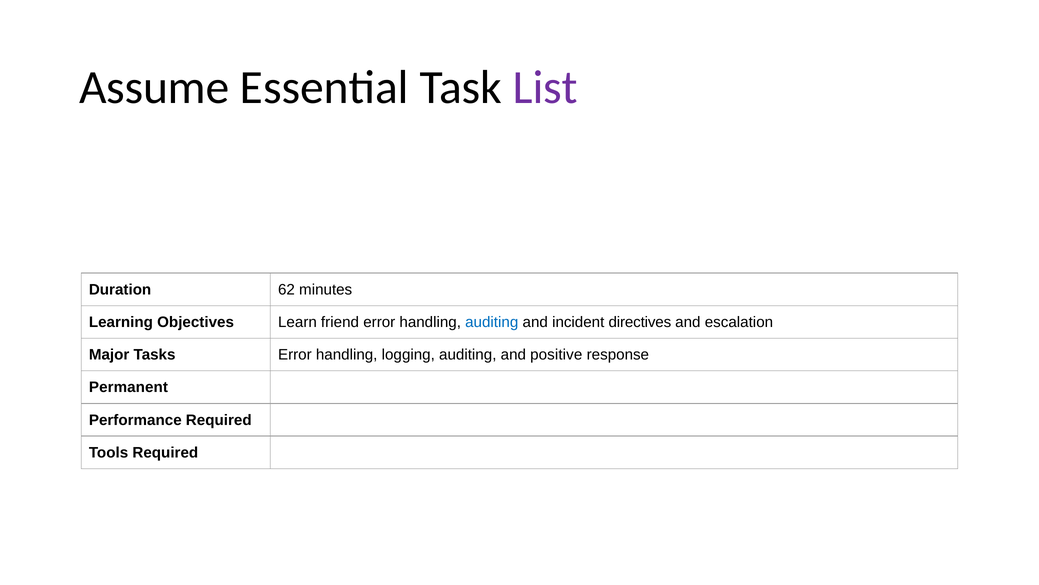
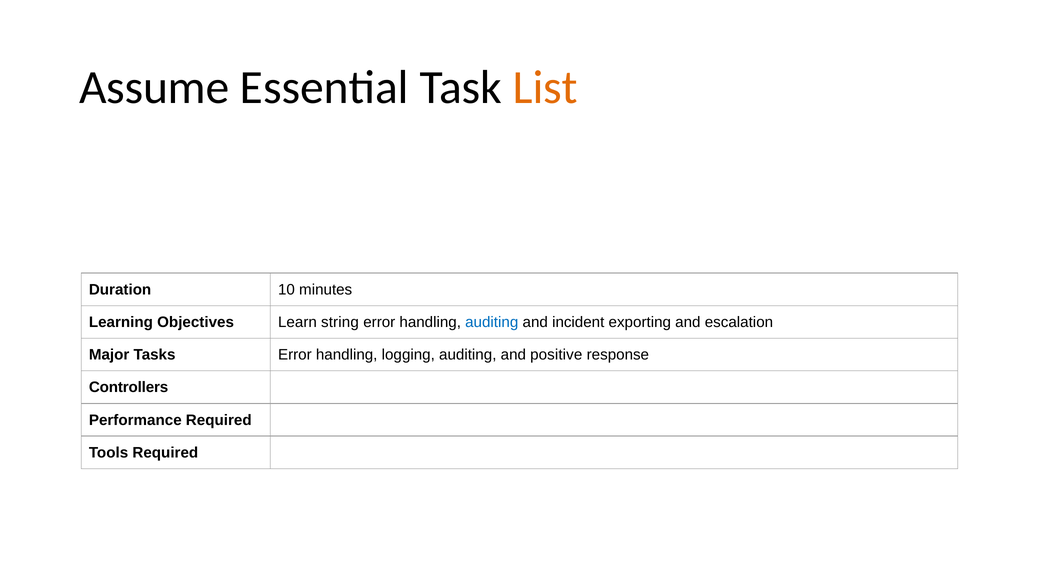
List colour: purple -> orange
62: 62 -> 10
friend: friend -> string
directives: directives -> exporting
Permanent: Permanent -> Controllers
